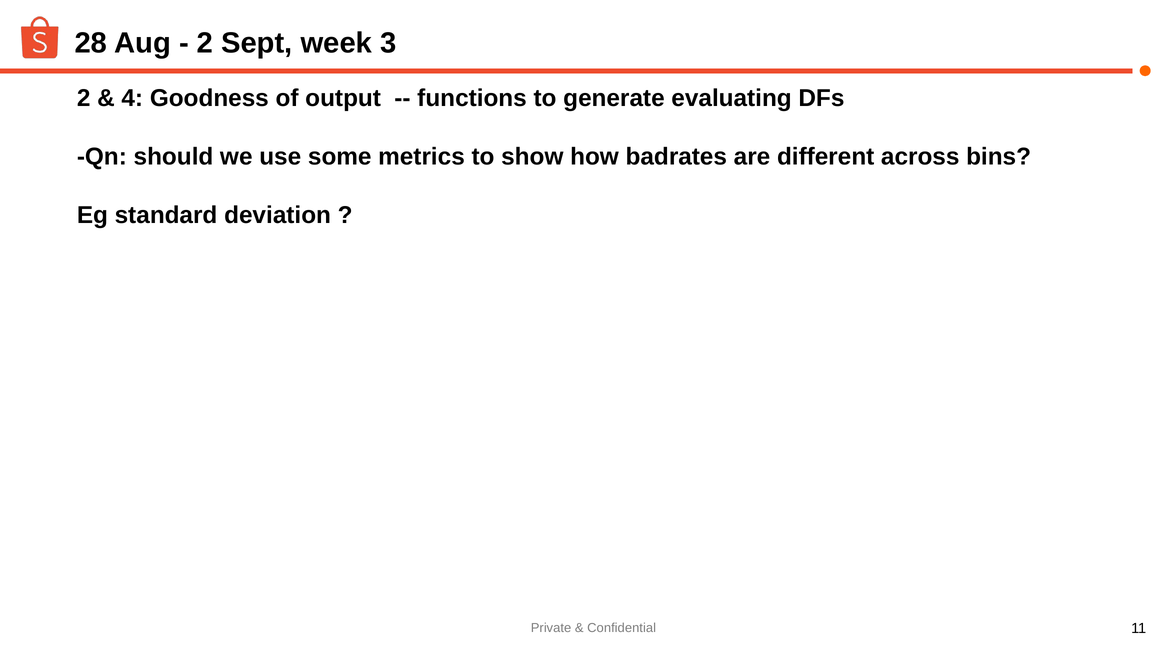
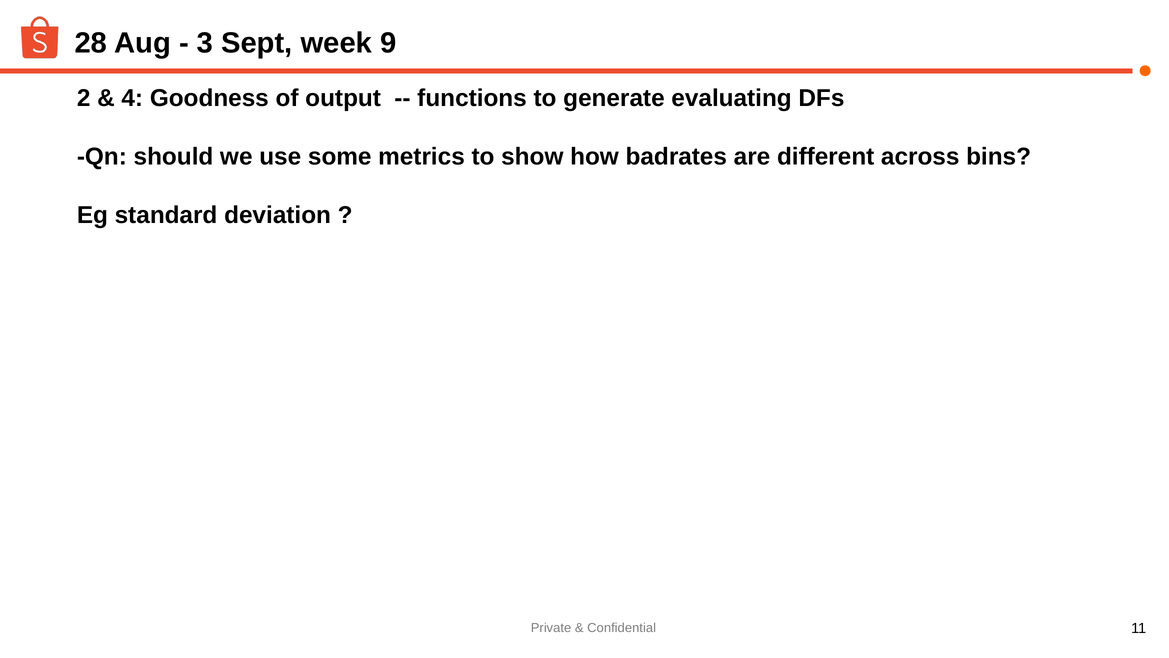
2 at (205, 43): 2 -> 3
3: 3 -> 9
